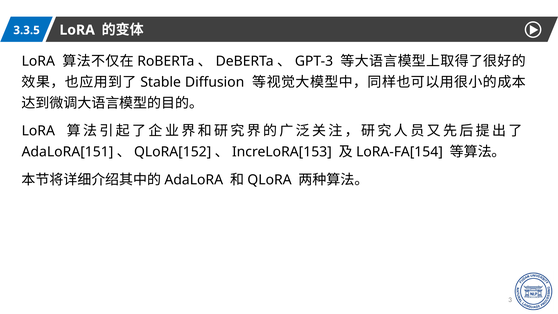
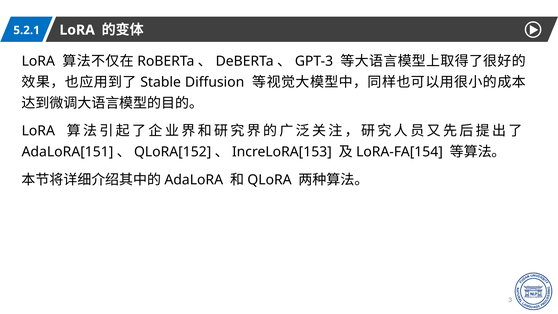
3.3.5: 3.3.5 -> 5.2.1
